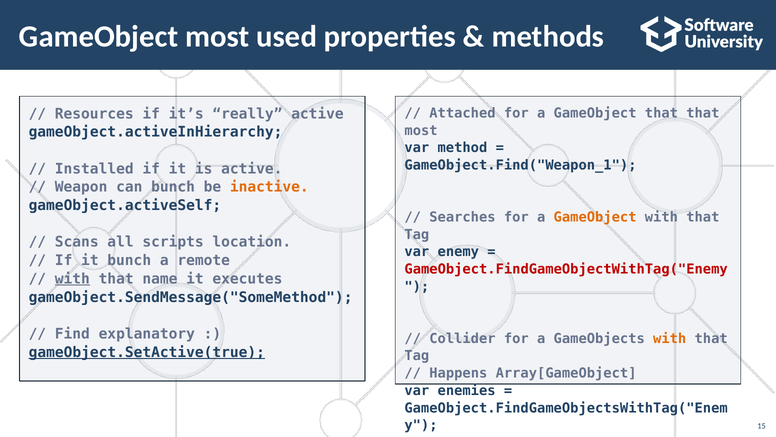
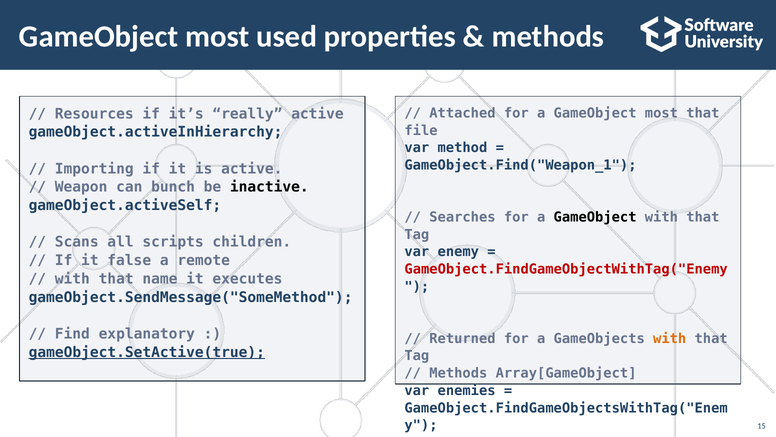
a GameObject that: that -> most
most at (421, 130): most -> file
Installed: Installed -> Importing
inactive colour: orange -> black
GameObject at (595, 217) colour: orange -> black
location: location -> children
it bunch: bunch -> false
with at (72, 279) underline: present -> none
Collider: Collider -> Returned
Happens at (458, 373): Happens -> Methods
